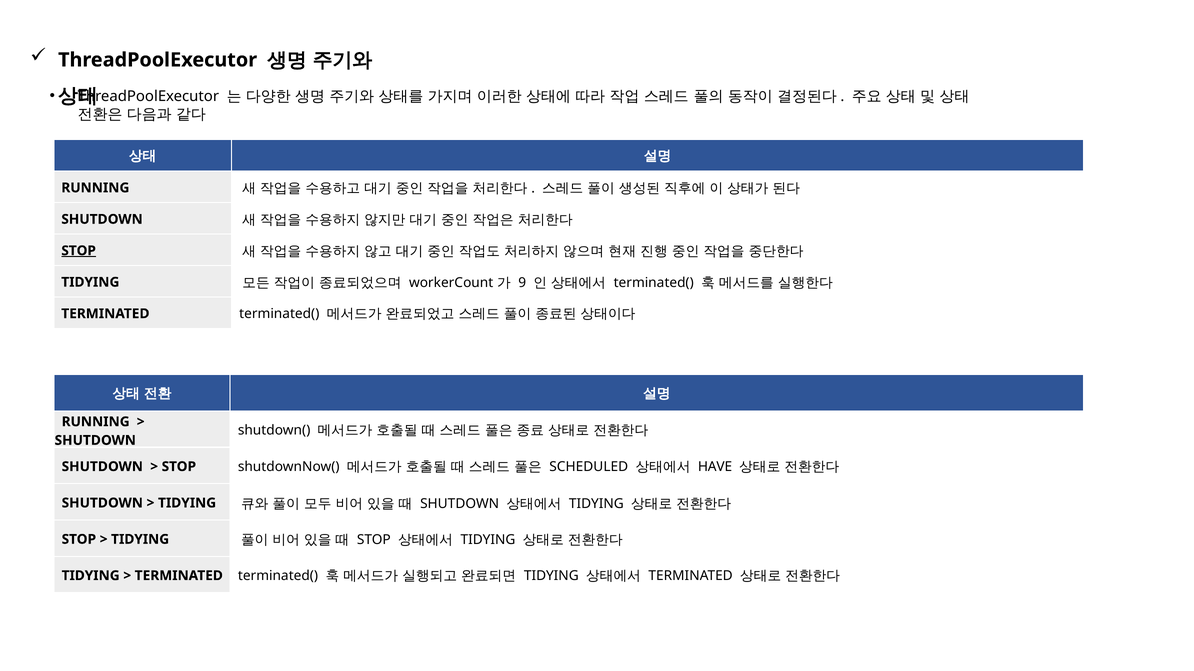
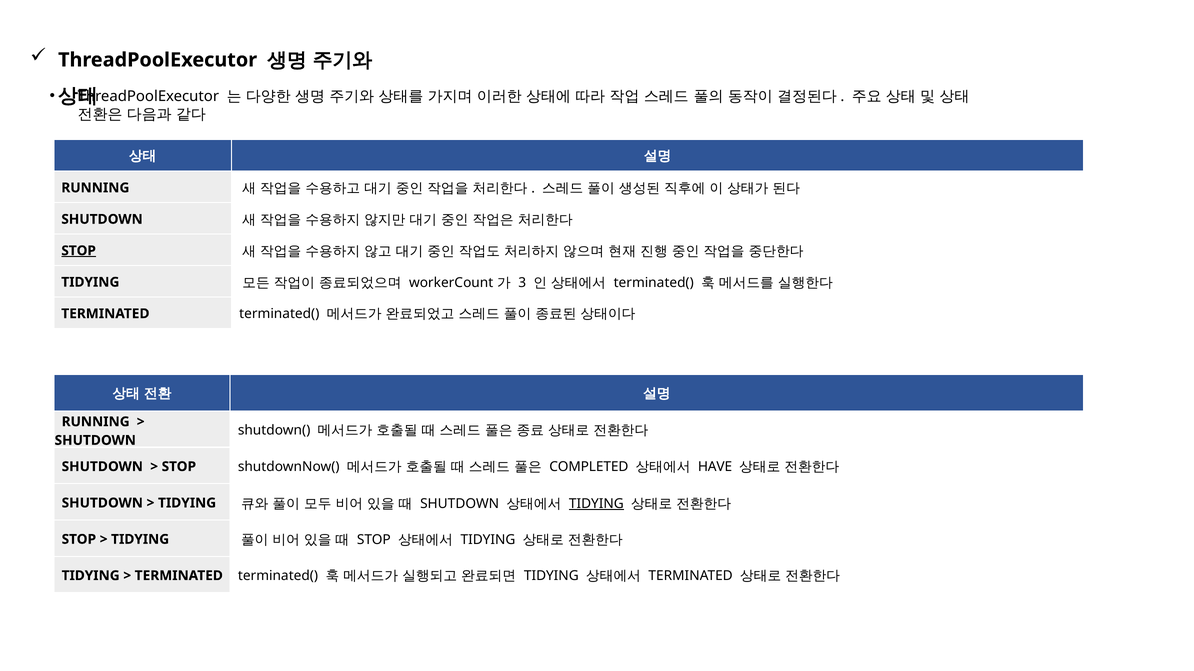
9: 9 -> 3
SCHEDULED: SCHEDULED -> COMPLETED
TIDYING at (596, 504) underline: none -> present
